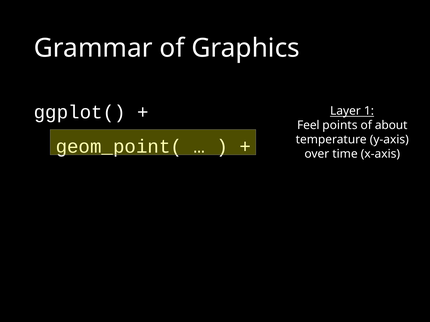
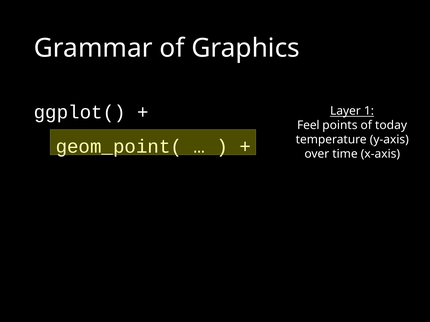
about: about -> today
